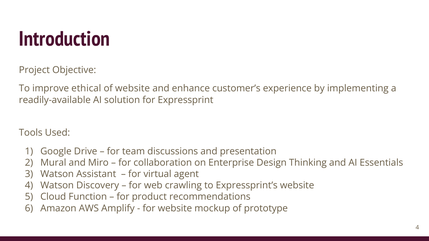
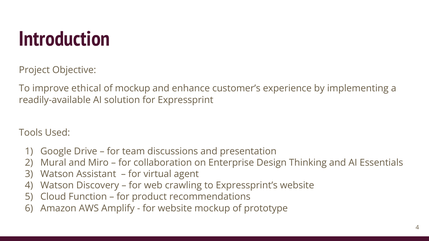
of website: website -> mockup
